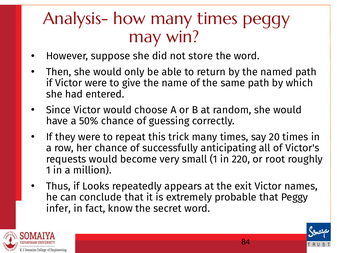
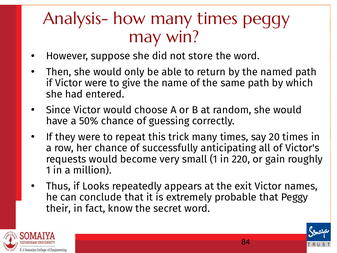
root: root -> gain
infer: infer -> their
